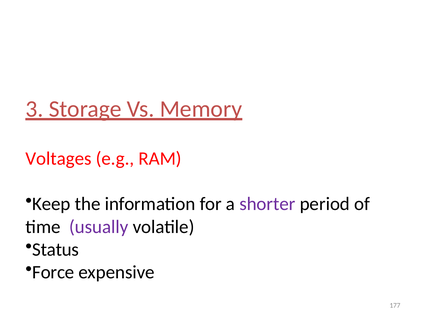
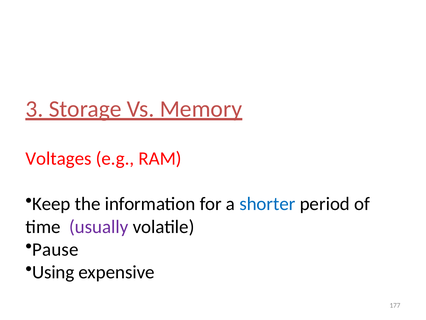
shorter colour: purple -> blue
Status: Status -> Pause
Force: Force -> Using
